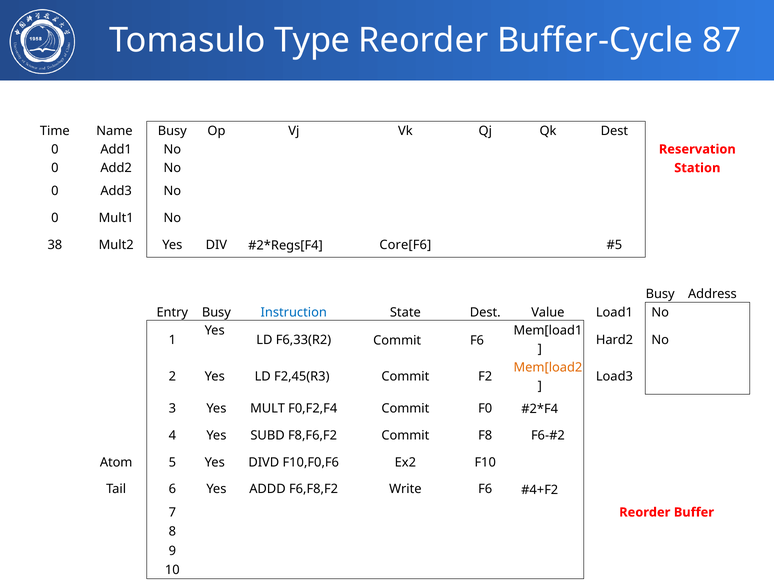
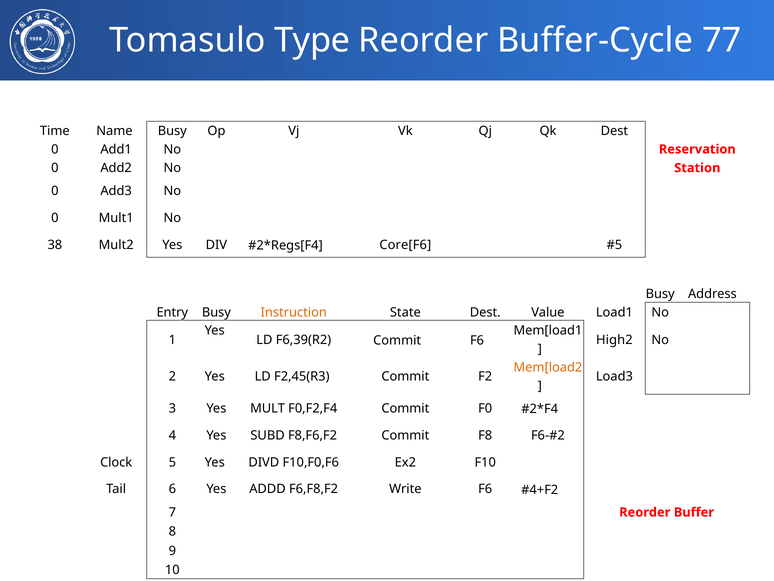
87: 87 -> 77
Instruction colour: blue -> orange
F6,33(R2: F6,33(R2 -> F6,39(R2
Hard2: Hard2 -> High2
Atom: Atom -> Clock
